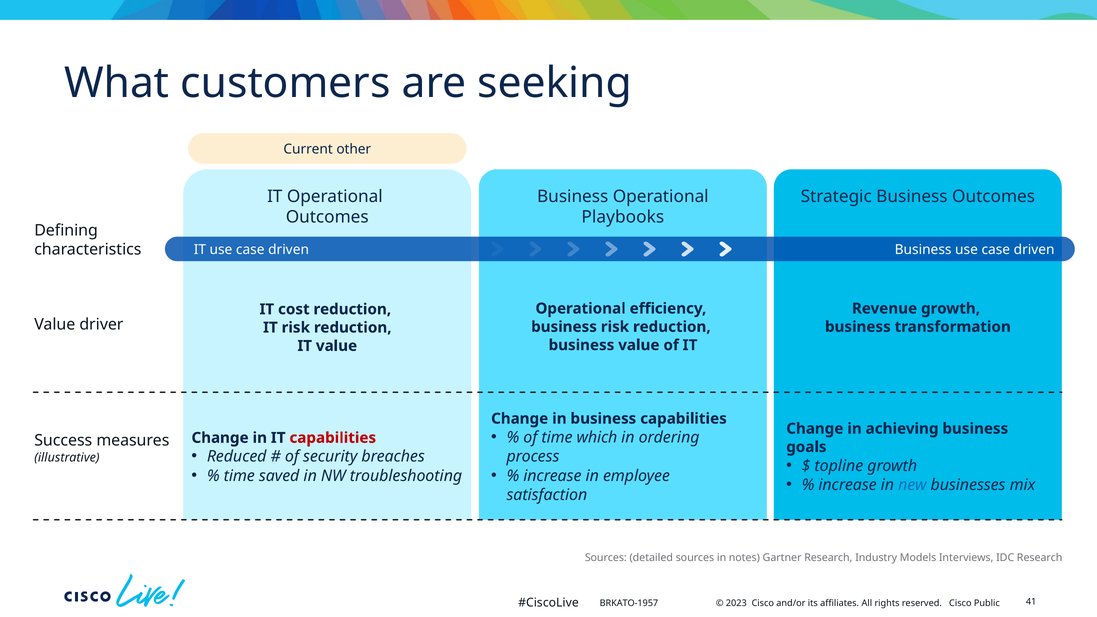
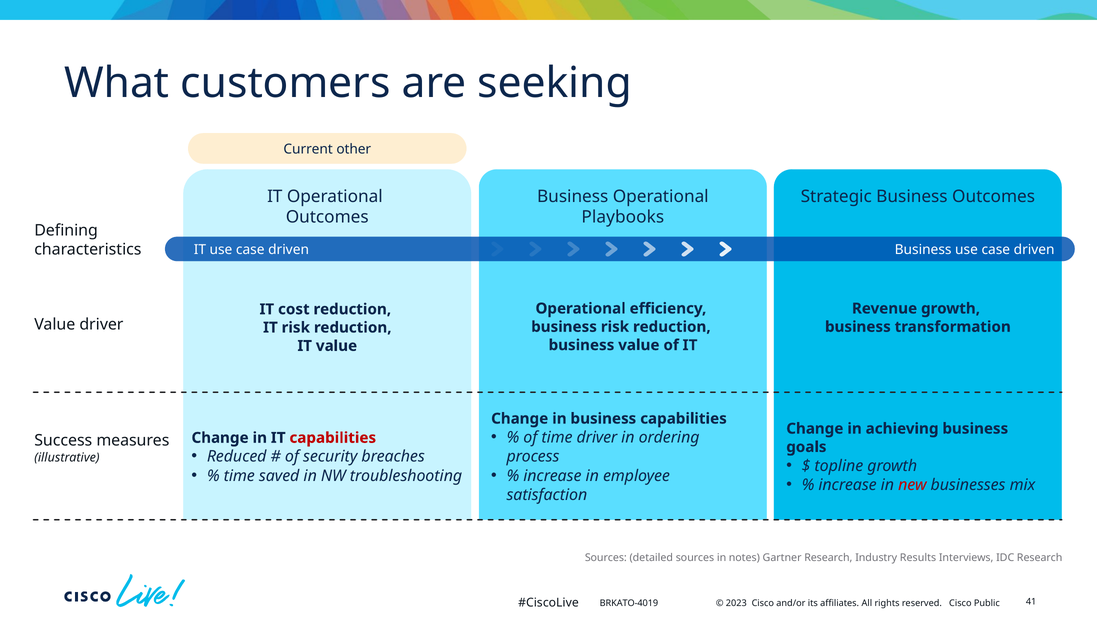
time which: which -> driver
new colour: blue -> red
Models: Models -> Results
BRKATO-1957: BRKATO-1957 -> BRKATO-4019
